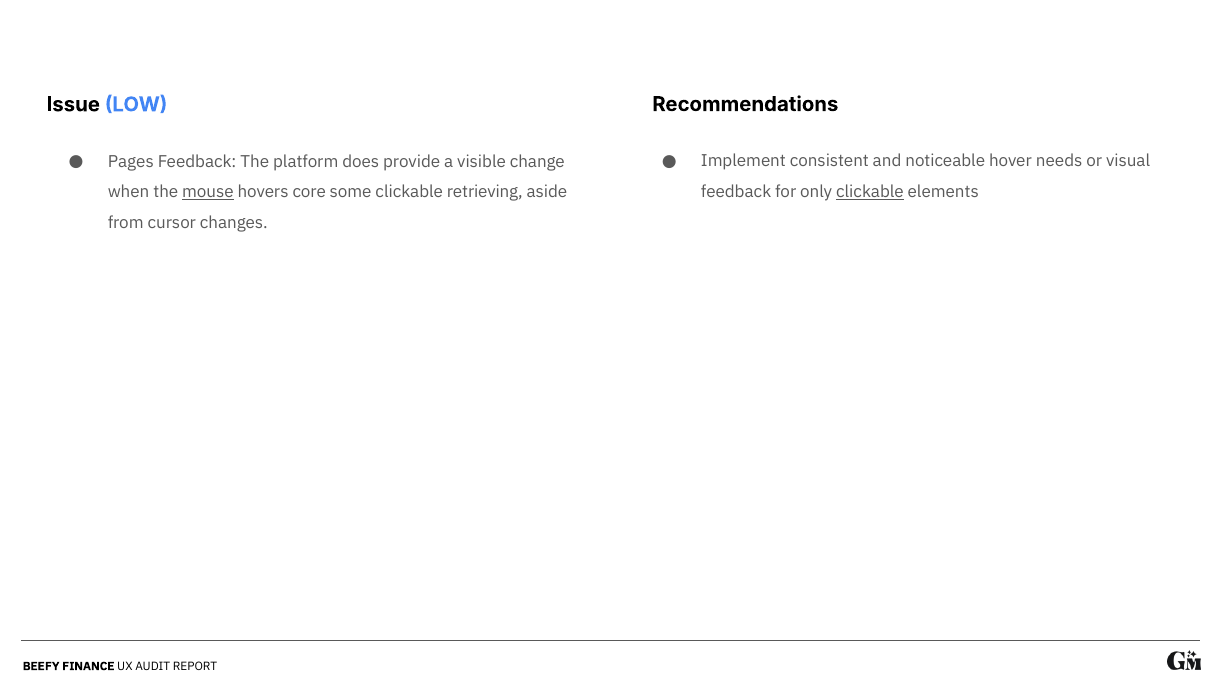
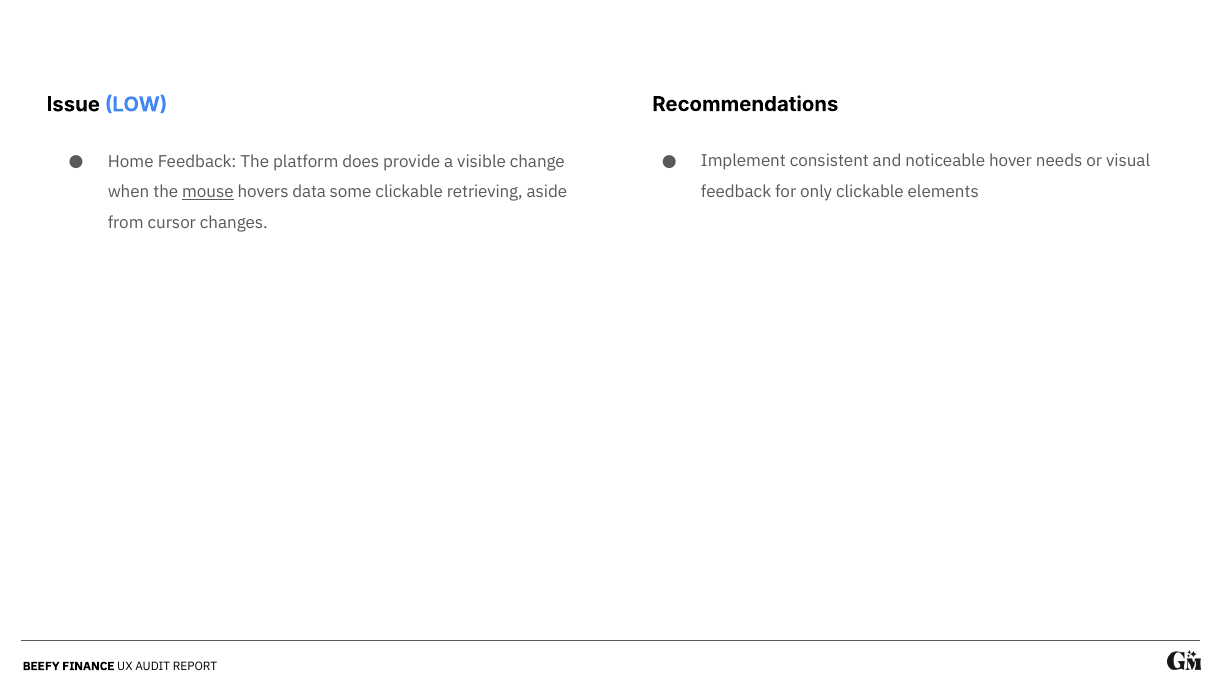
Pages: Pages -> Home
clickable at (870, 192) underline: present -> none
core: core -> data
